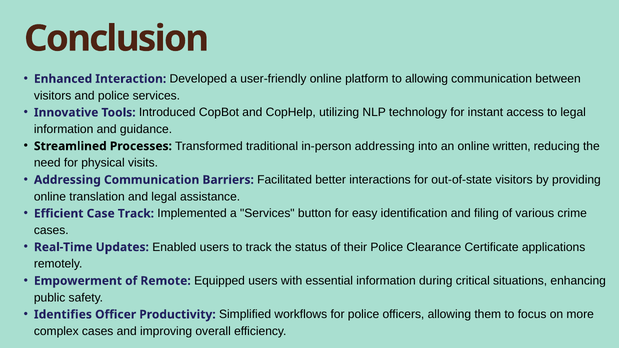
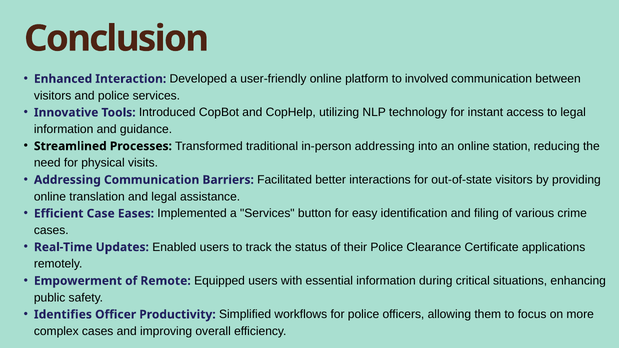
to allowing: allowing -> involved
written: written -> station
Case Track: Track -> Eases
